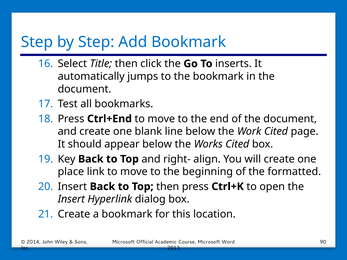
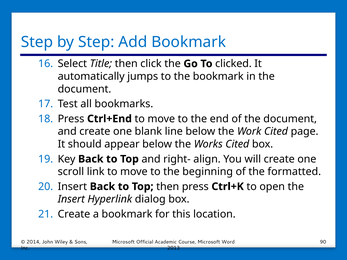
inserts: inserts -> clicked
place: place -> scroll
